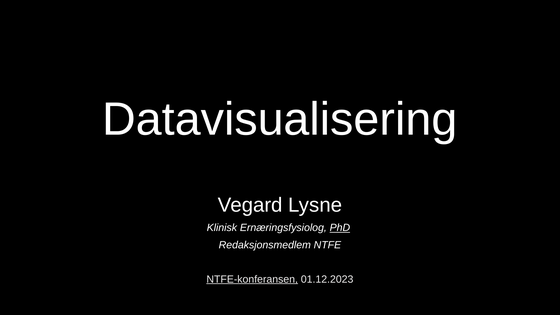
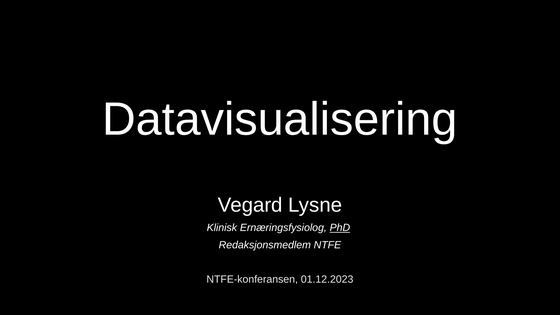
NTFE-konferansen underline: present -> none
